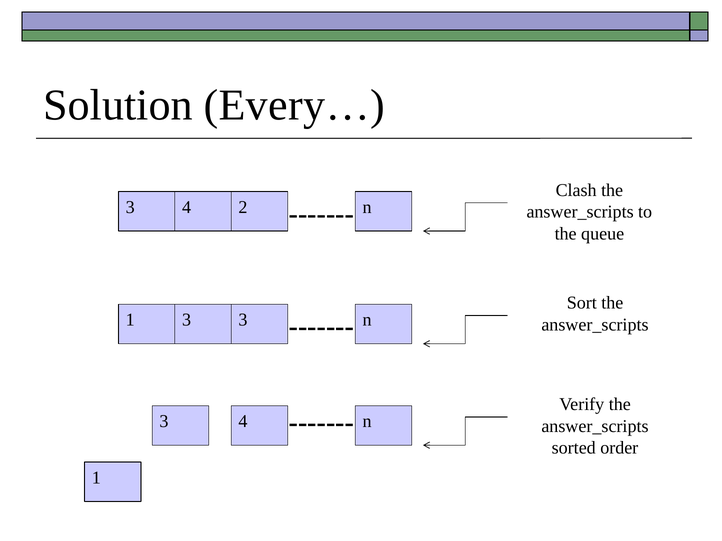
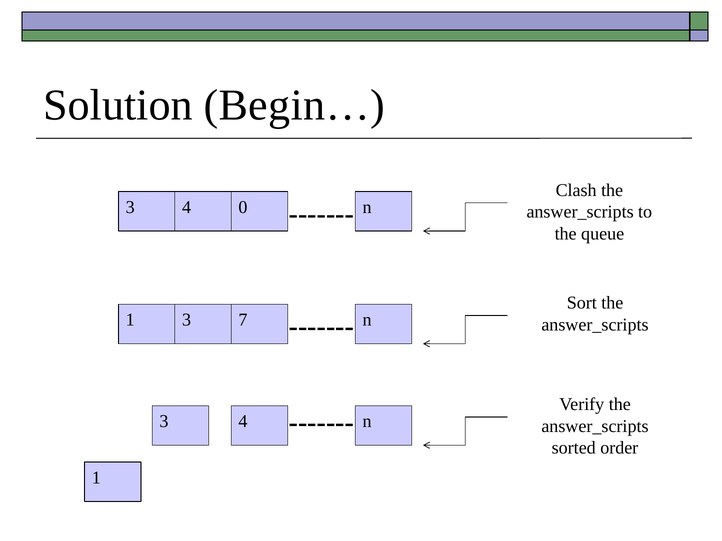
Every…: Every… -> Begin…
2: 2 -> 0
3 3: 3 -> 7
